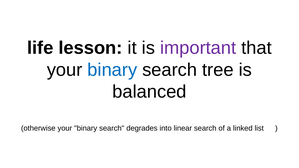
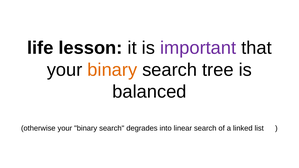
binary at (112, 70) colour: blue -> orange
